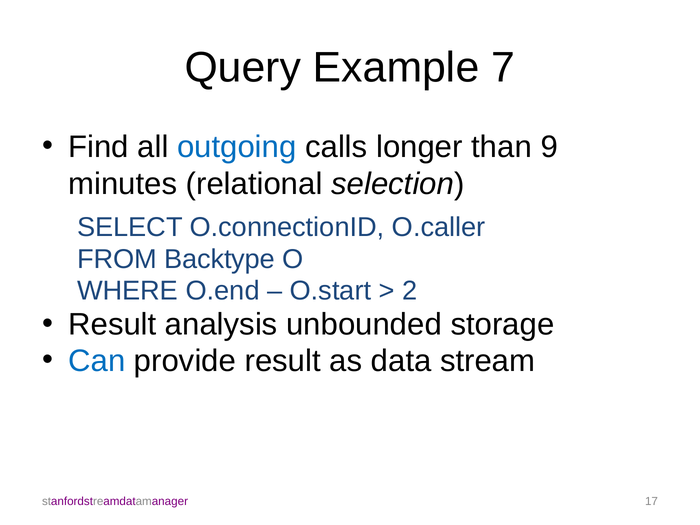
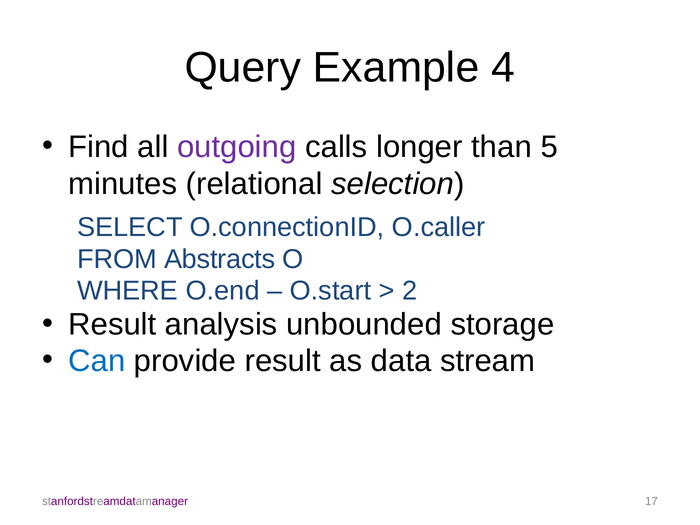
7: 7 -> 4
outgoing colour: blue -> purple
9: 9 -> 5
Backtype: Backtype -> Abstracts
